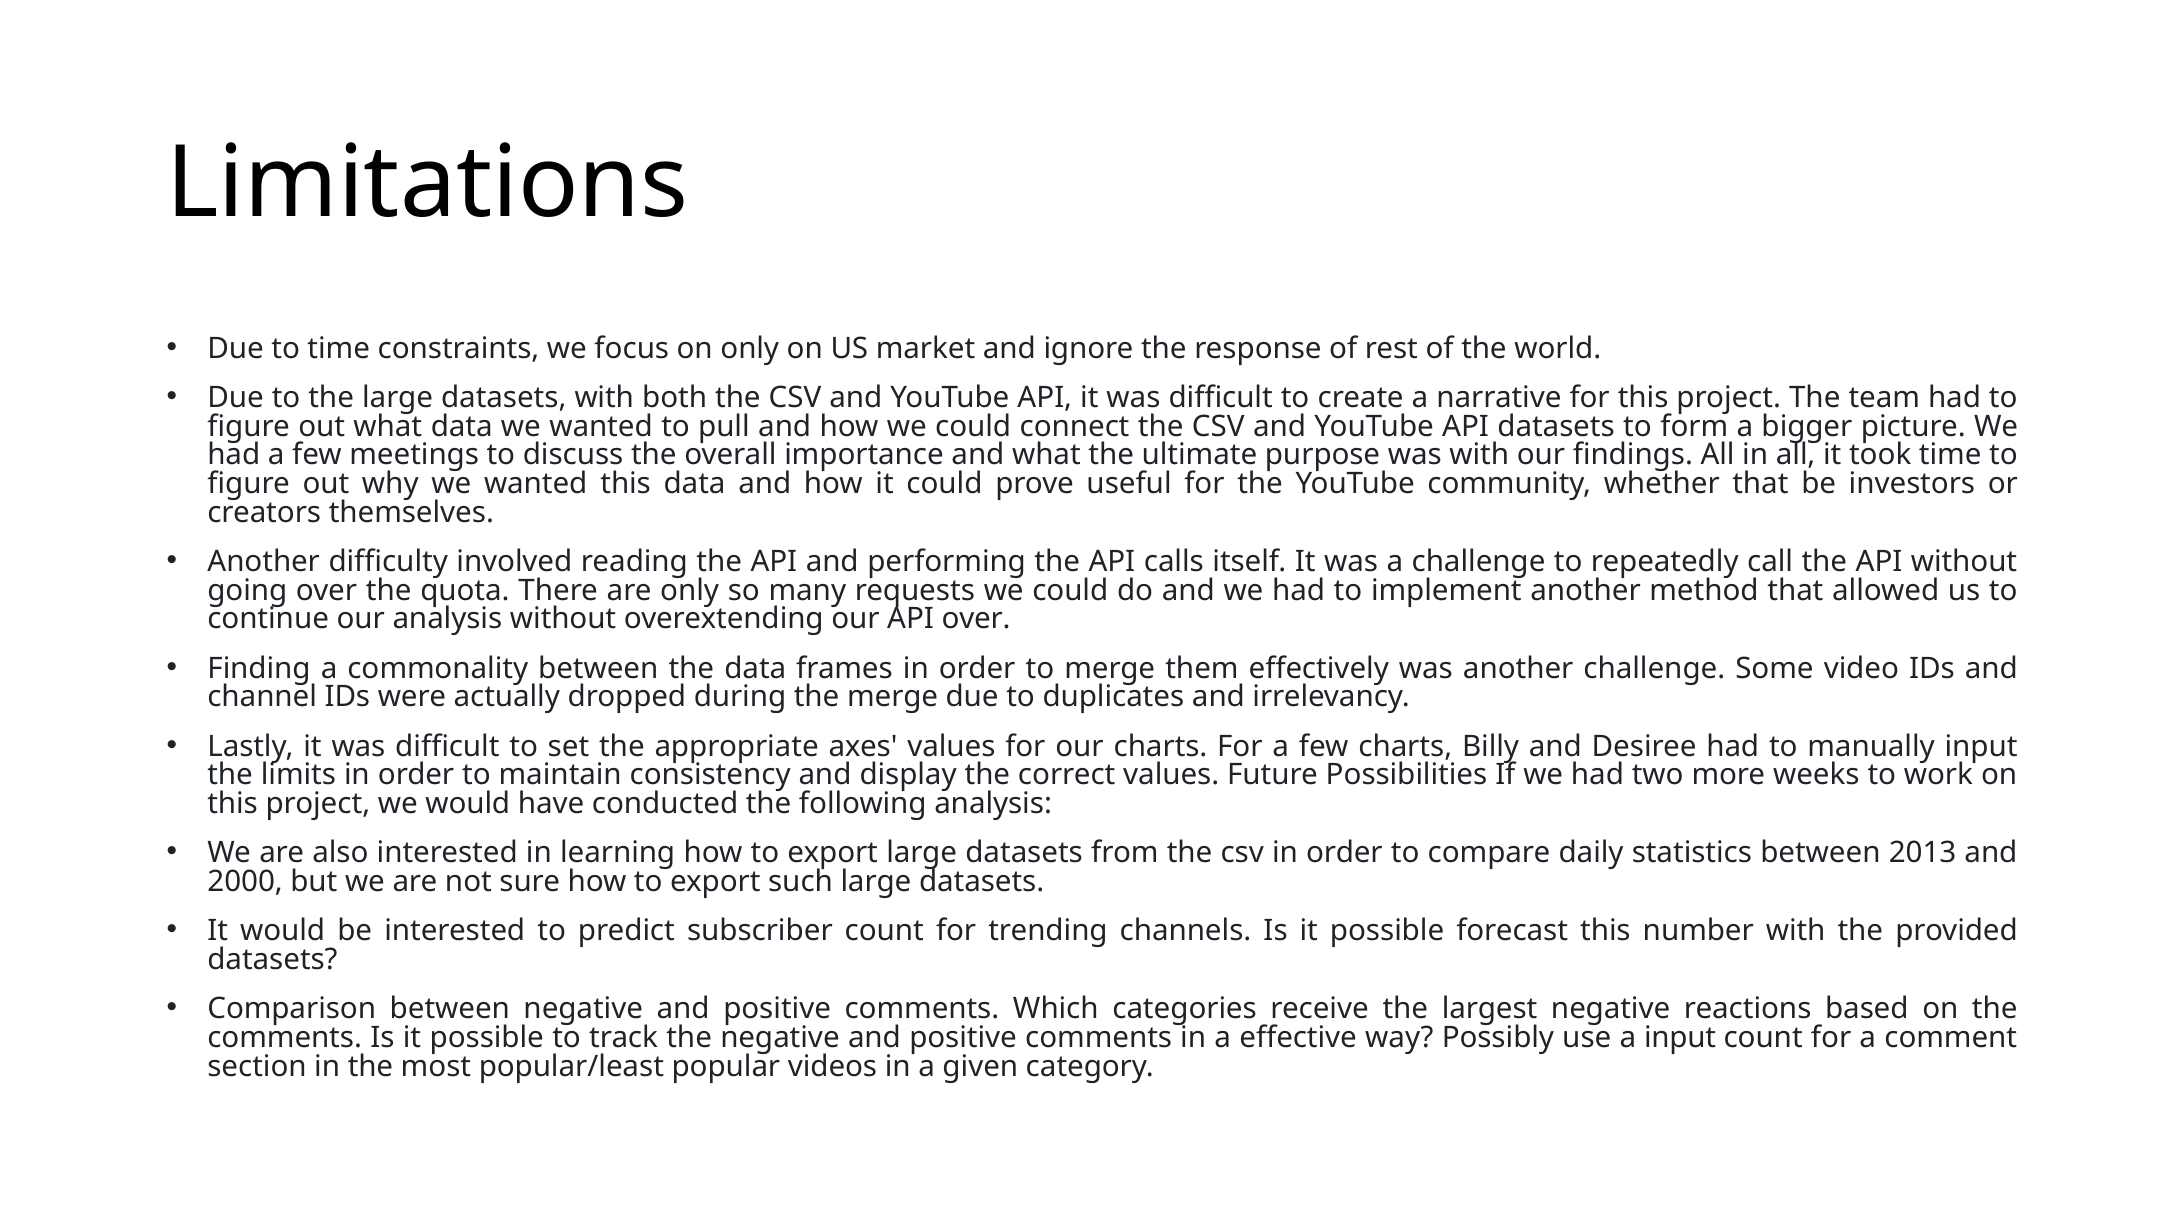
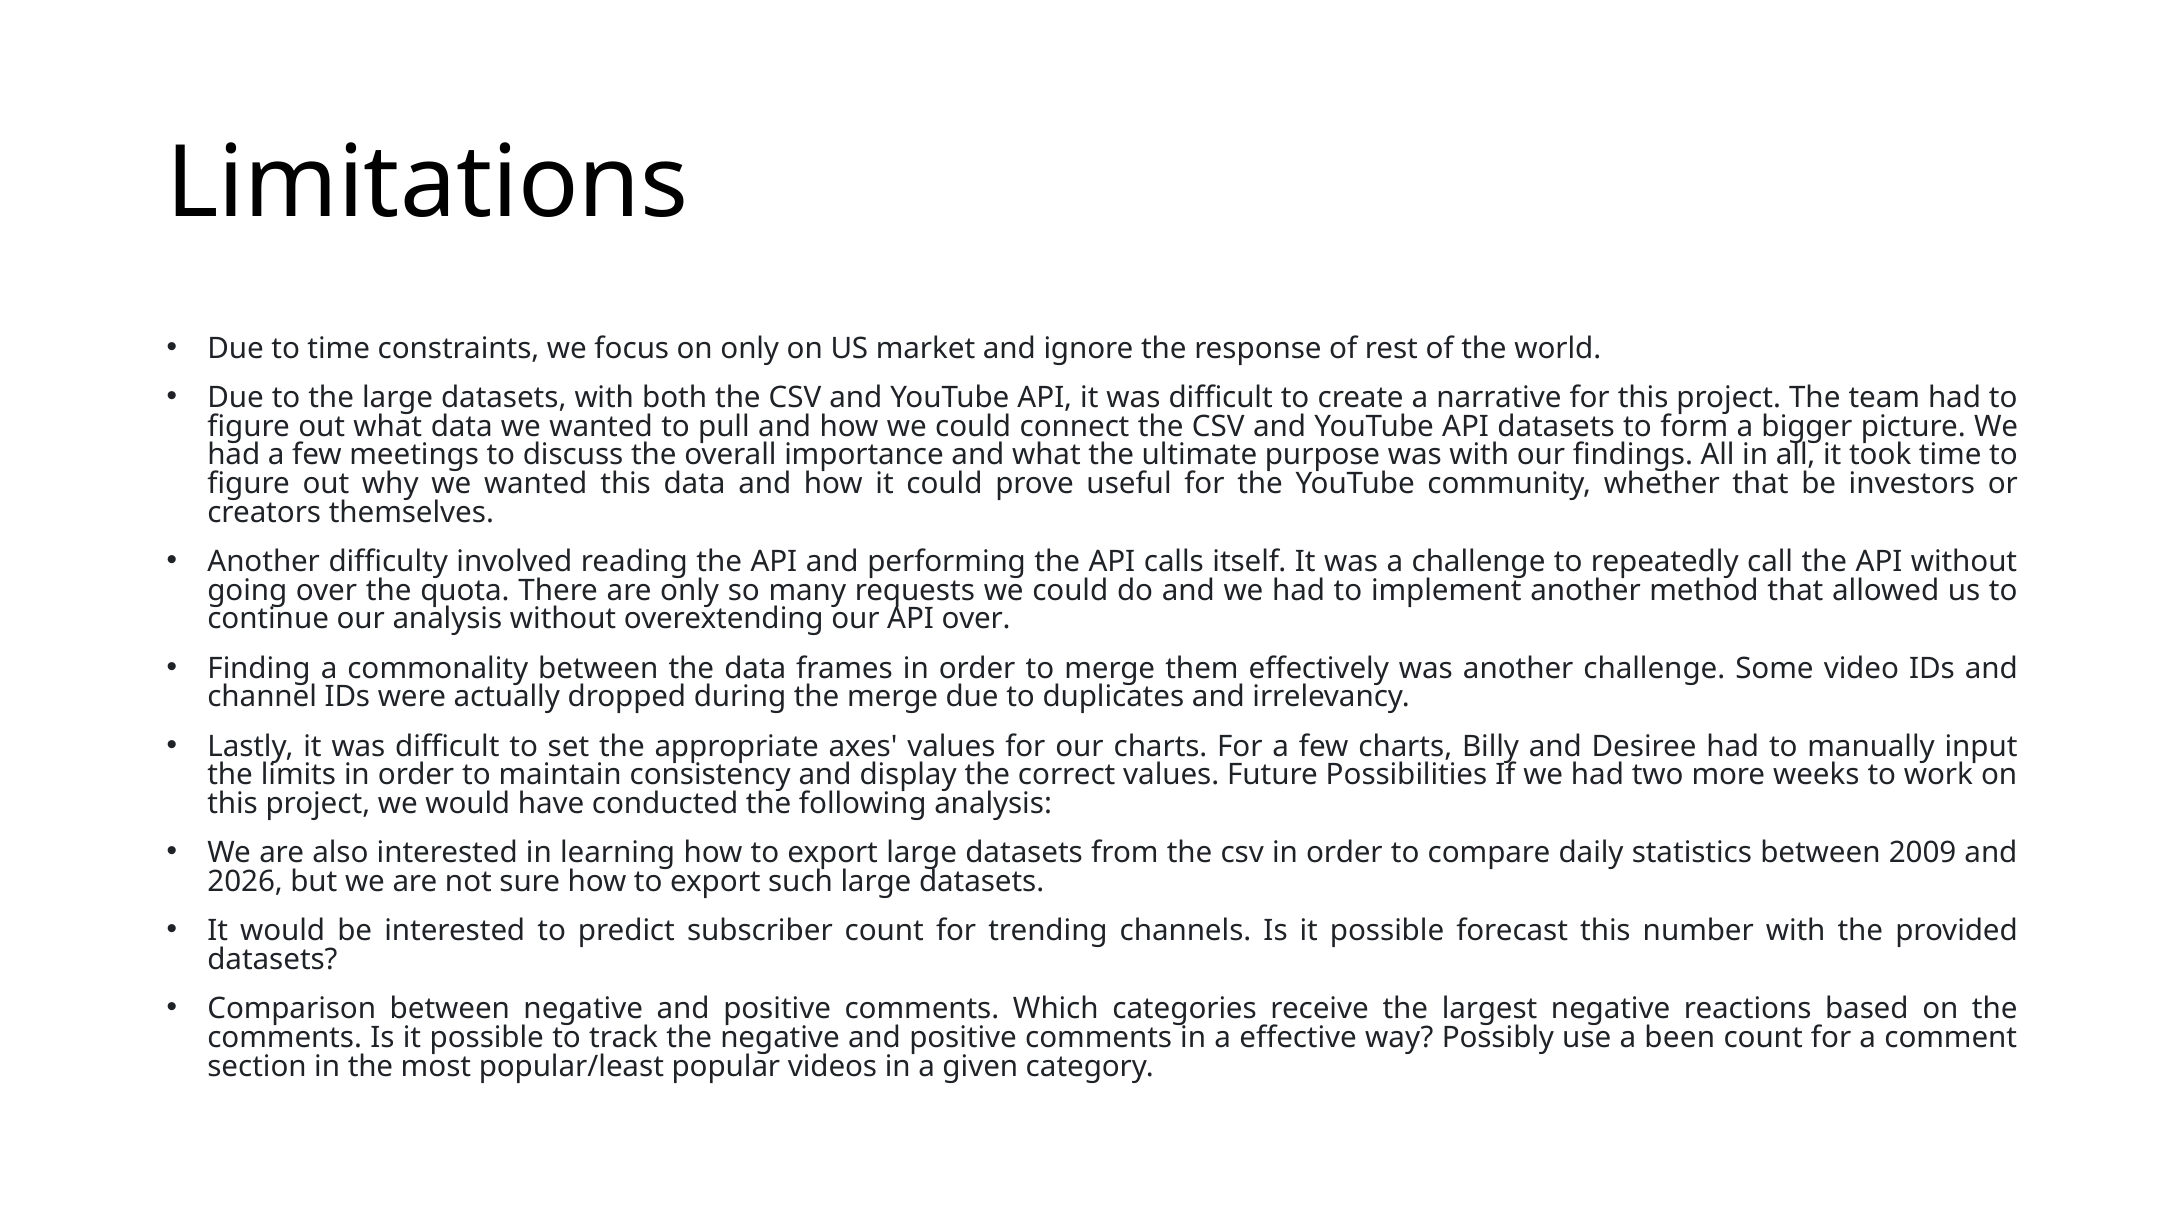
2013: 2013 -> 2009
2000: 2000 -> 2026
a input: input -> been
